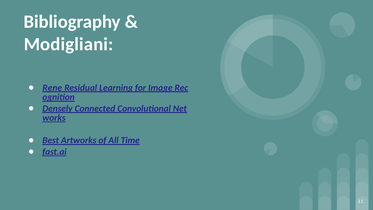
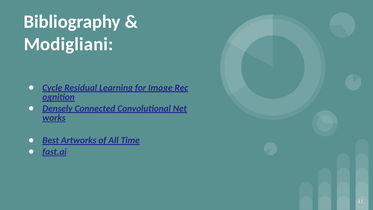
Rene: Rene -> Cycle
